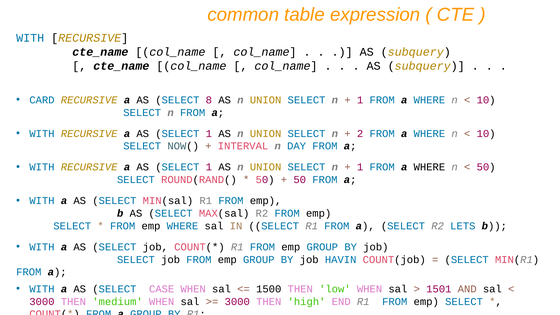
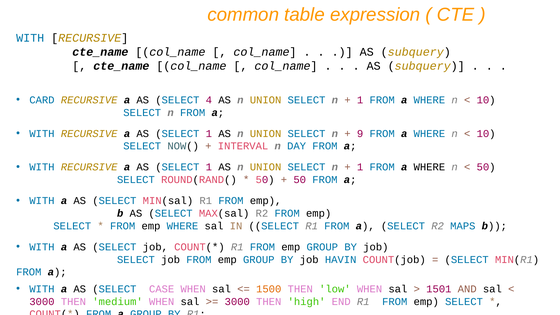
8: 8 -> 4
2: 2 -> 9
LETS: LETS -> MAPS
1500 colour: black -> orange
